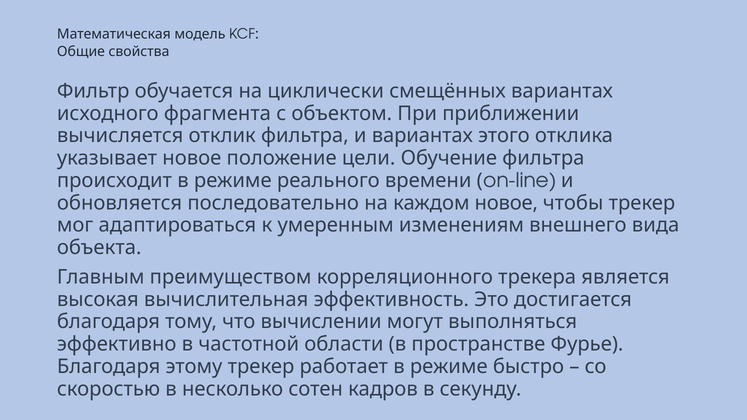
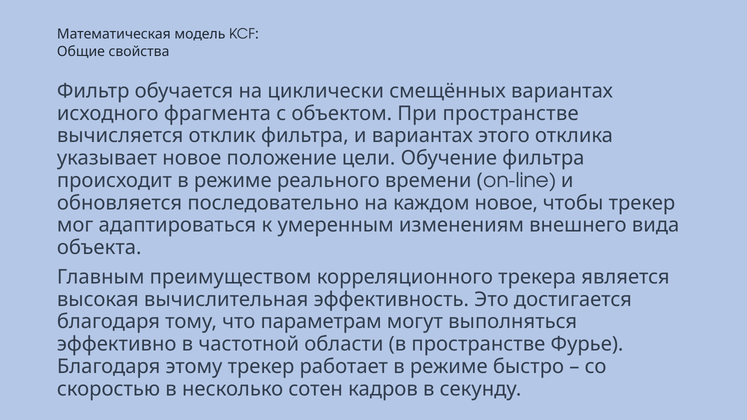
При приближении: приближении -> пространстве
вычислении: вычислении -> параметрам
